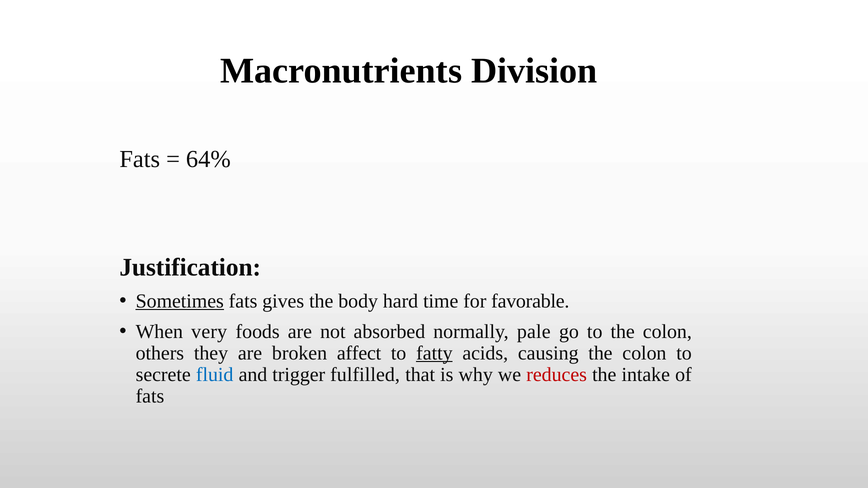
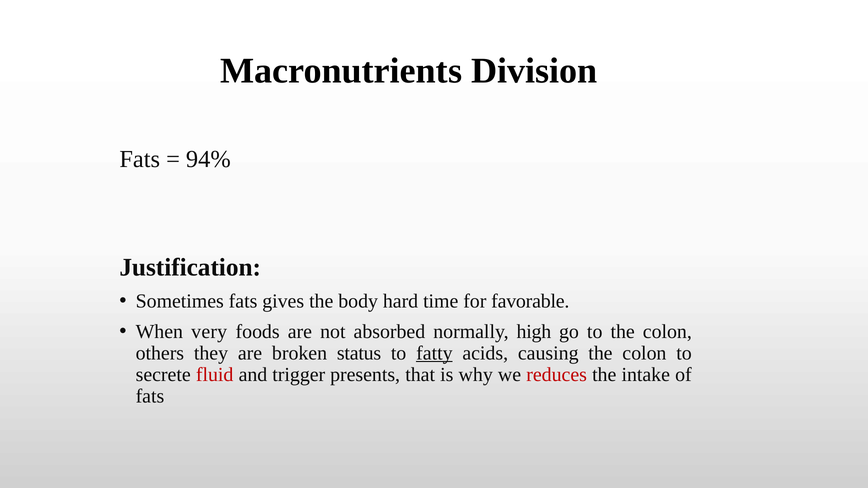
64%: 64% -> 94%
Sometimes underline: present -> none
pale: pale -> high
affect: affect -> status
fluid colour: blue -> red
fulfilled: fulfilled -> presents
